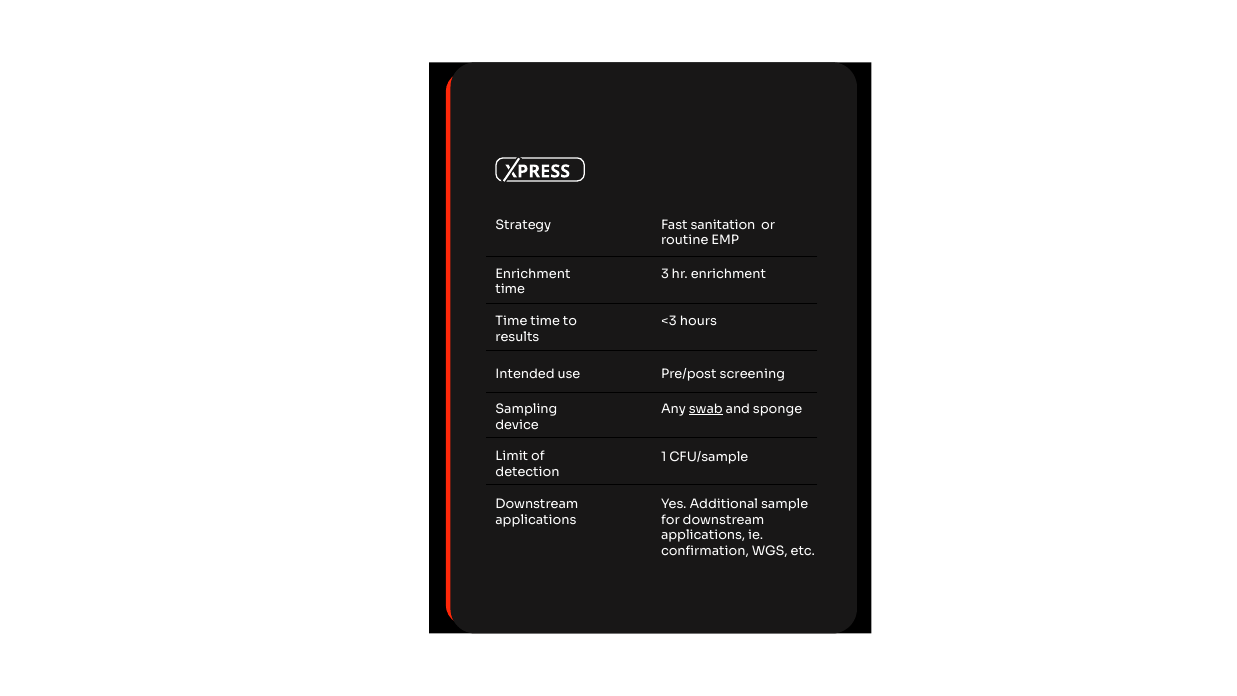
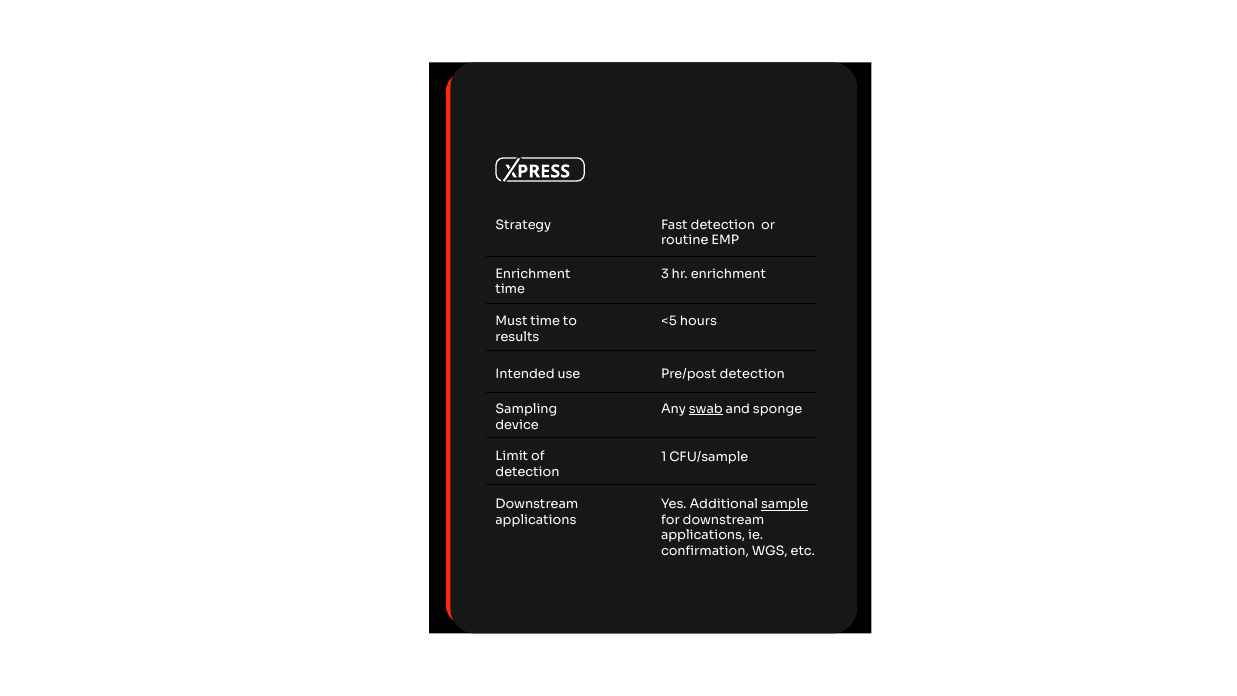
Fast sanitation: sanitation -> detection
<3: <3 -> <5
Time at (511, 321): Time -> Must
Pre/post screening: screening -> detection
sample underline: none -> present
